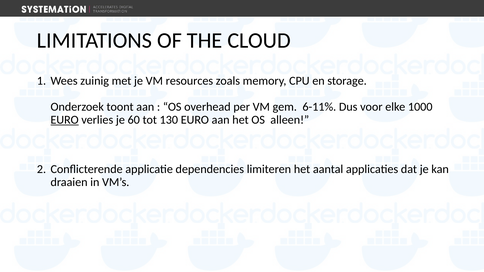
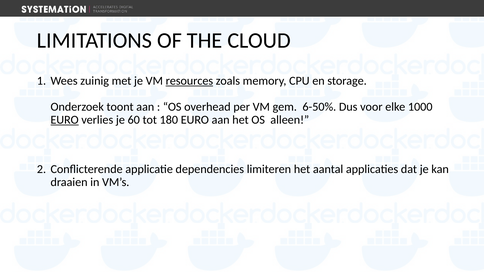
resources underline: none -> present
6-11%: 6-11% -> 6-50%
130: 130 -> 180
